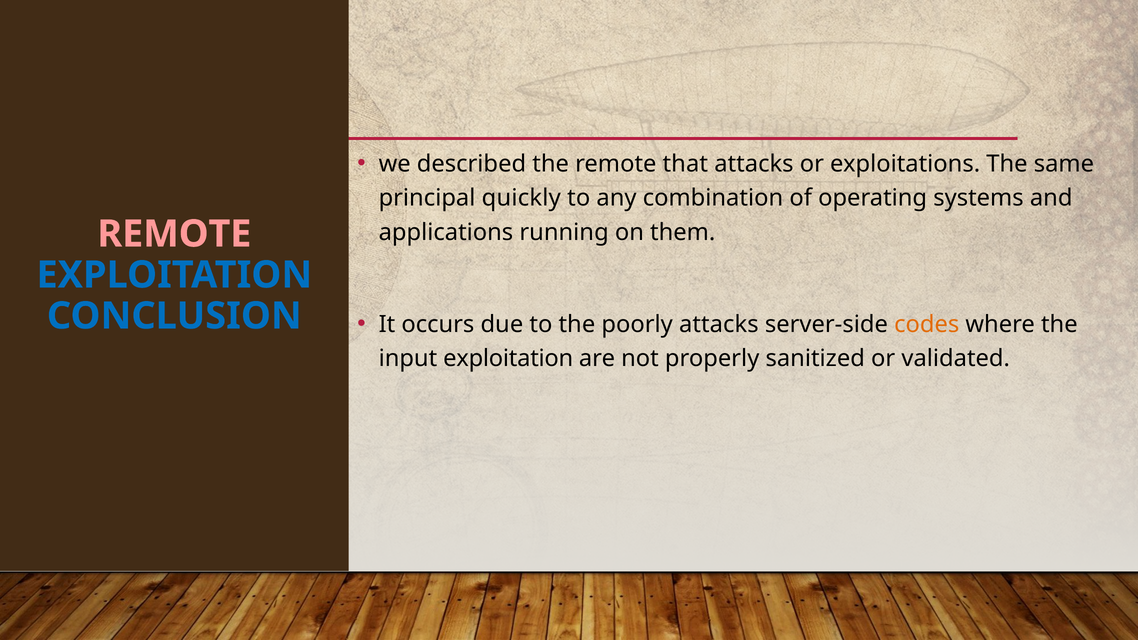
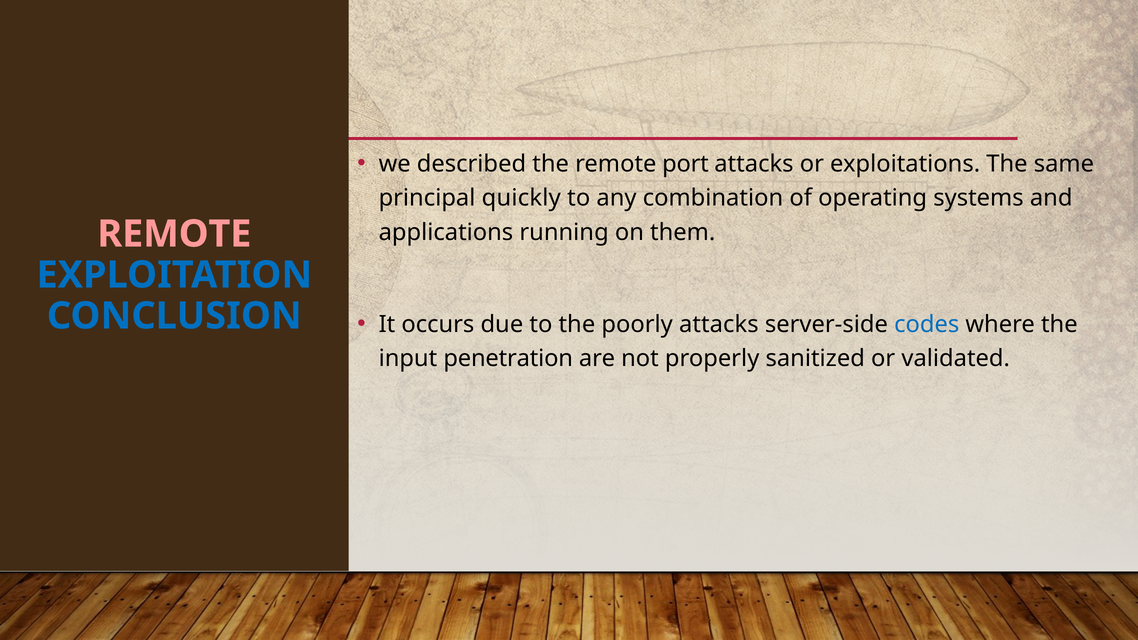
that: that -> port
codes colour: orange -> blue
input exploitation: exploitation -> penetration
